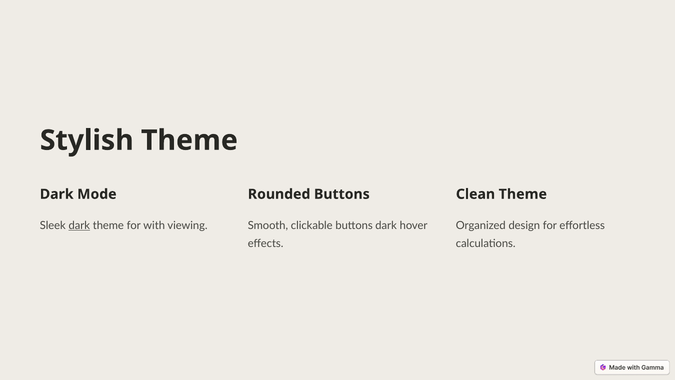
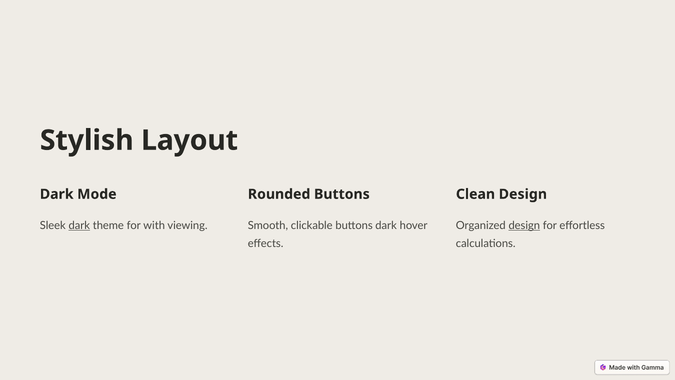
Stylish Theme: Theme -> Layout
Clean Theme: Theme -> Design
design at (524, 225) underline: none -> present
